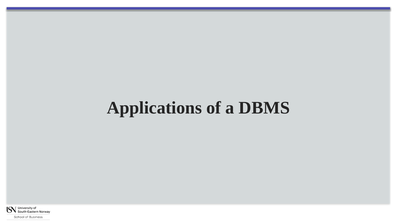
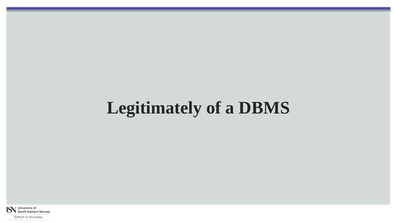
Applications: Applications -> Legitimately
